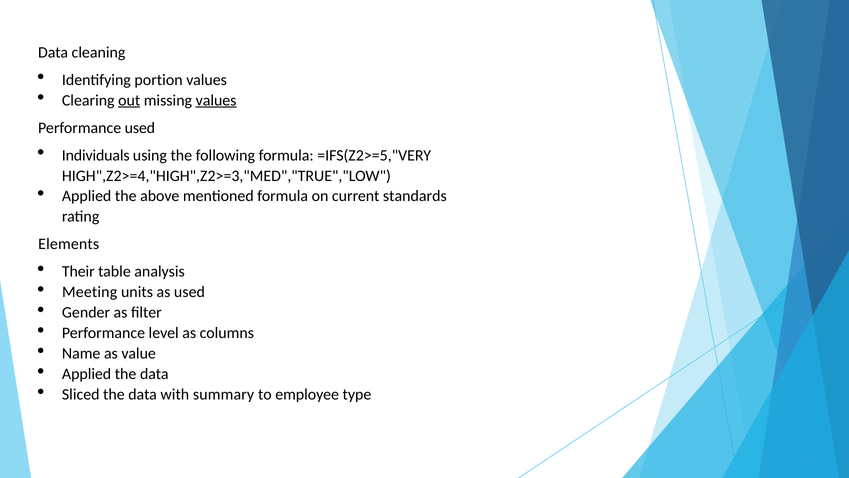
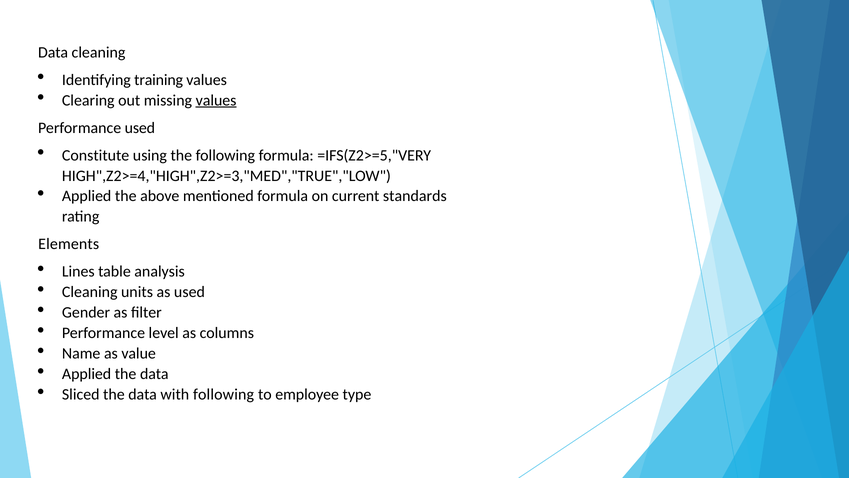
portion: portion -> training
out underline: present -> none
Individuals: Individuals -> Constitute
Their: Their -> Lines
Meeting at (90, 292): Meeting -> Cleaning
with summary: summary -> following
